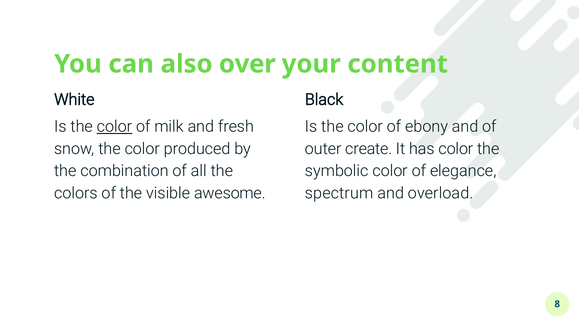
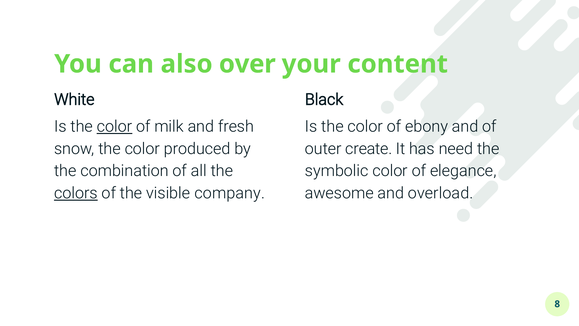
has color: color -> need
colors underline: none -> present
awesome: awesome -> company
spectrum: spectrum -> awesome
